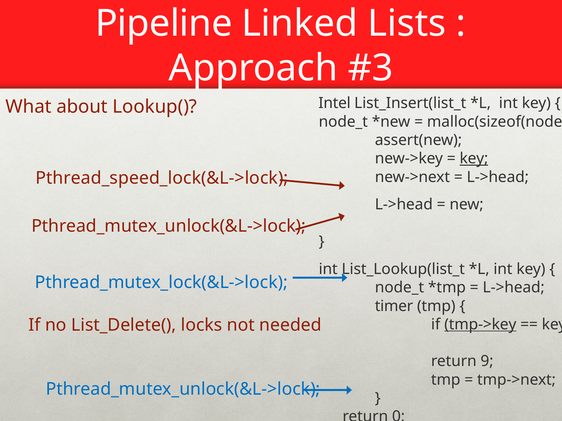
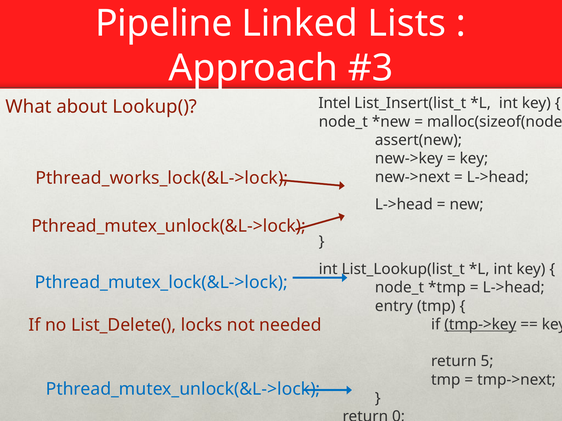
key at (474, 159) underline: present -> none
Pthread_speed_lock(&L->lock: Pthread_speed_lock(&L->lock -> Pthread_works_lock(&L->lock
timer: timer -> entry
9: 9 -> 5
